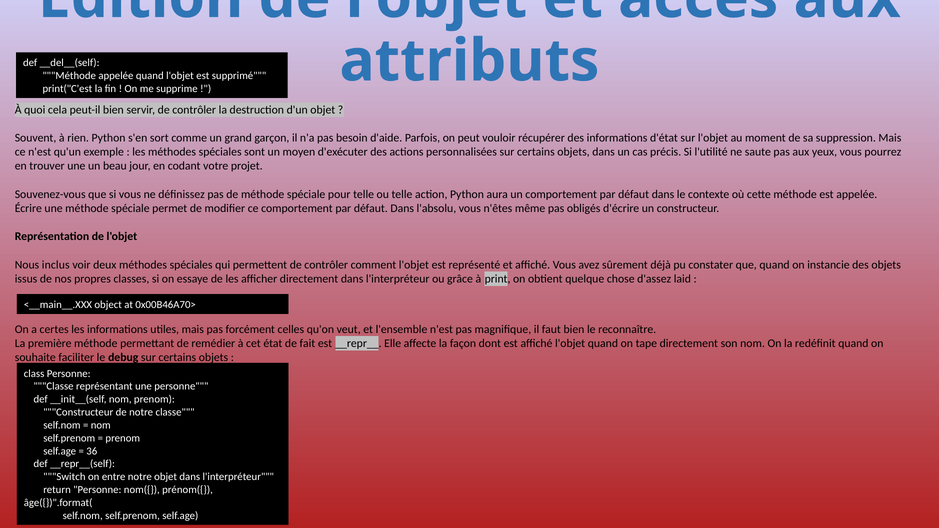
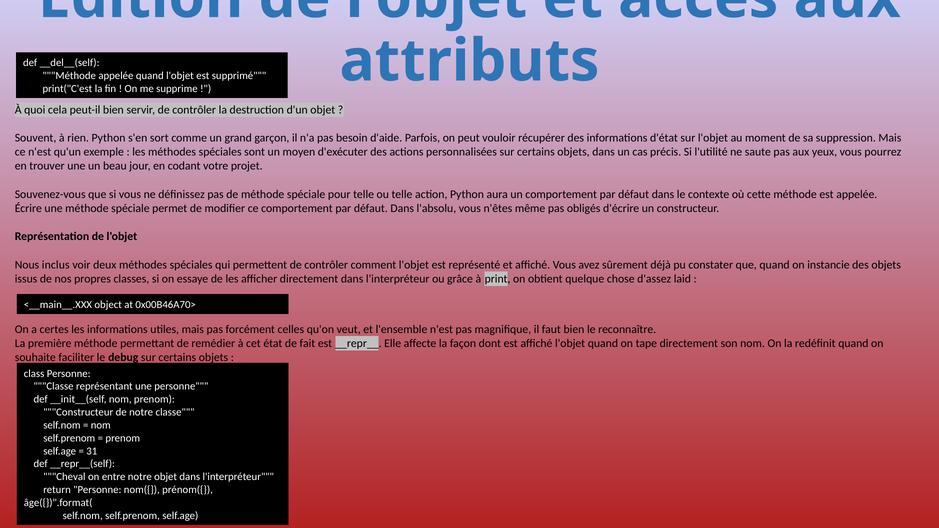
36: 36 -> 31
Switch: Switch -> Cheval
